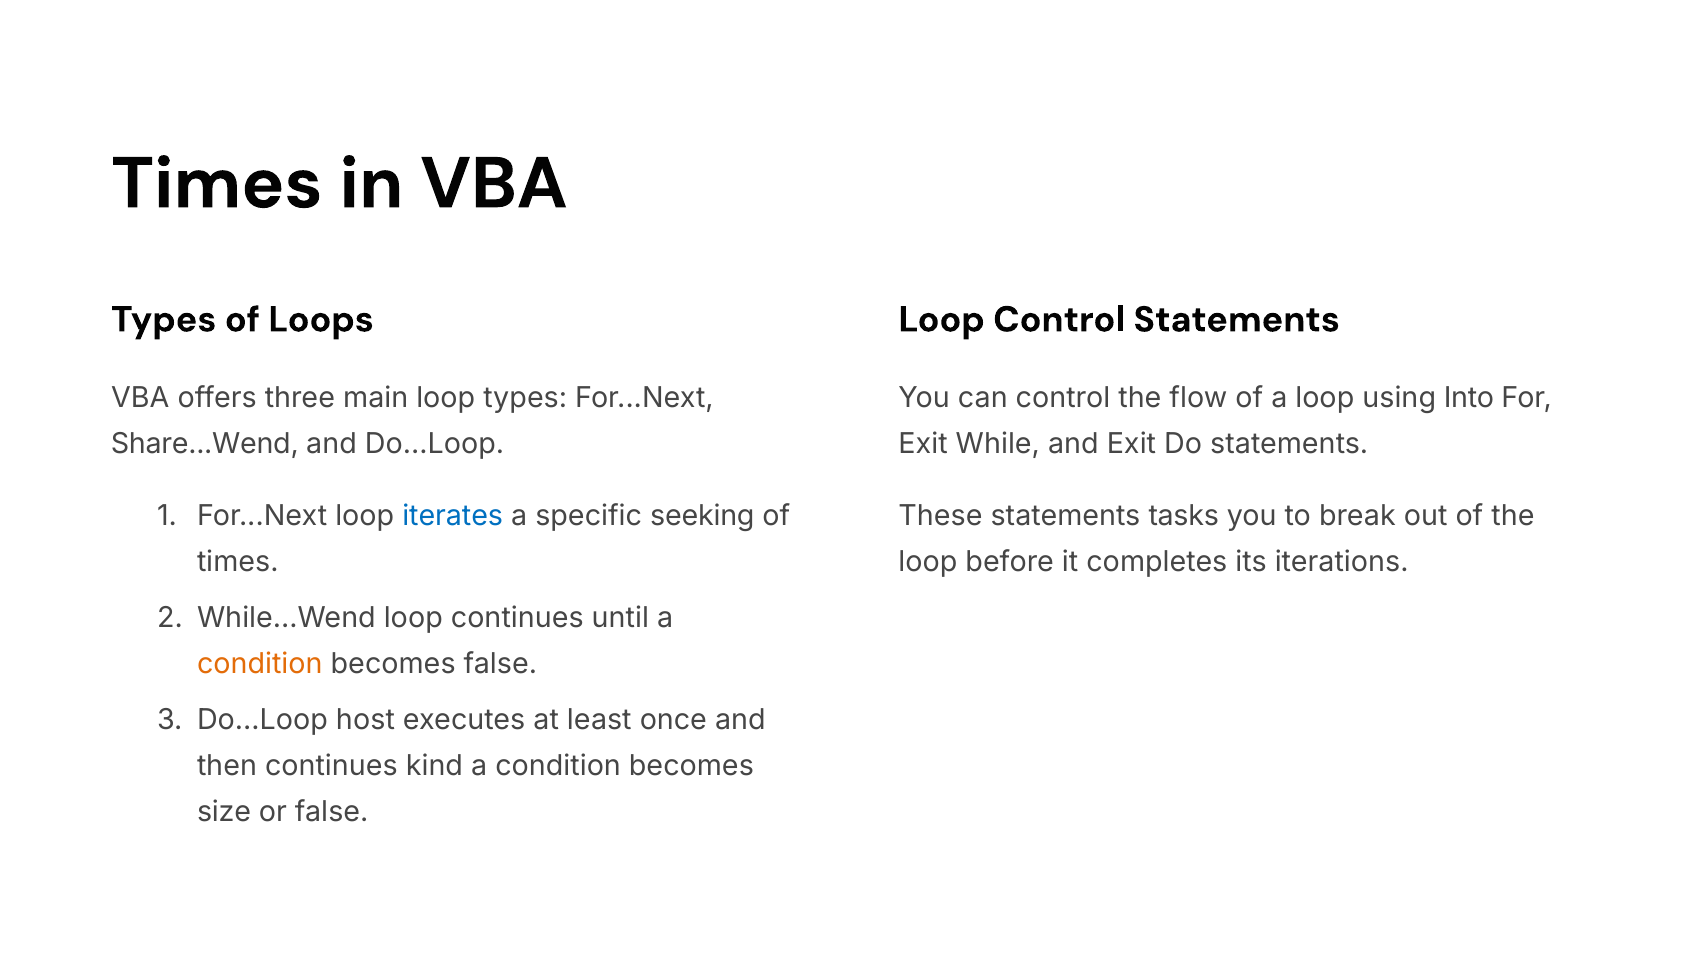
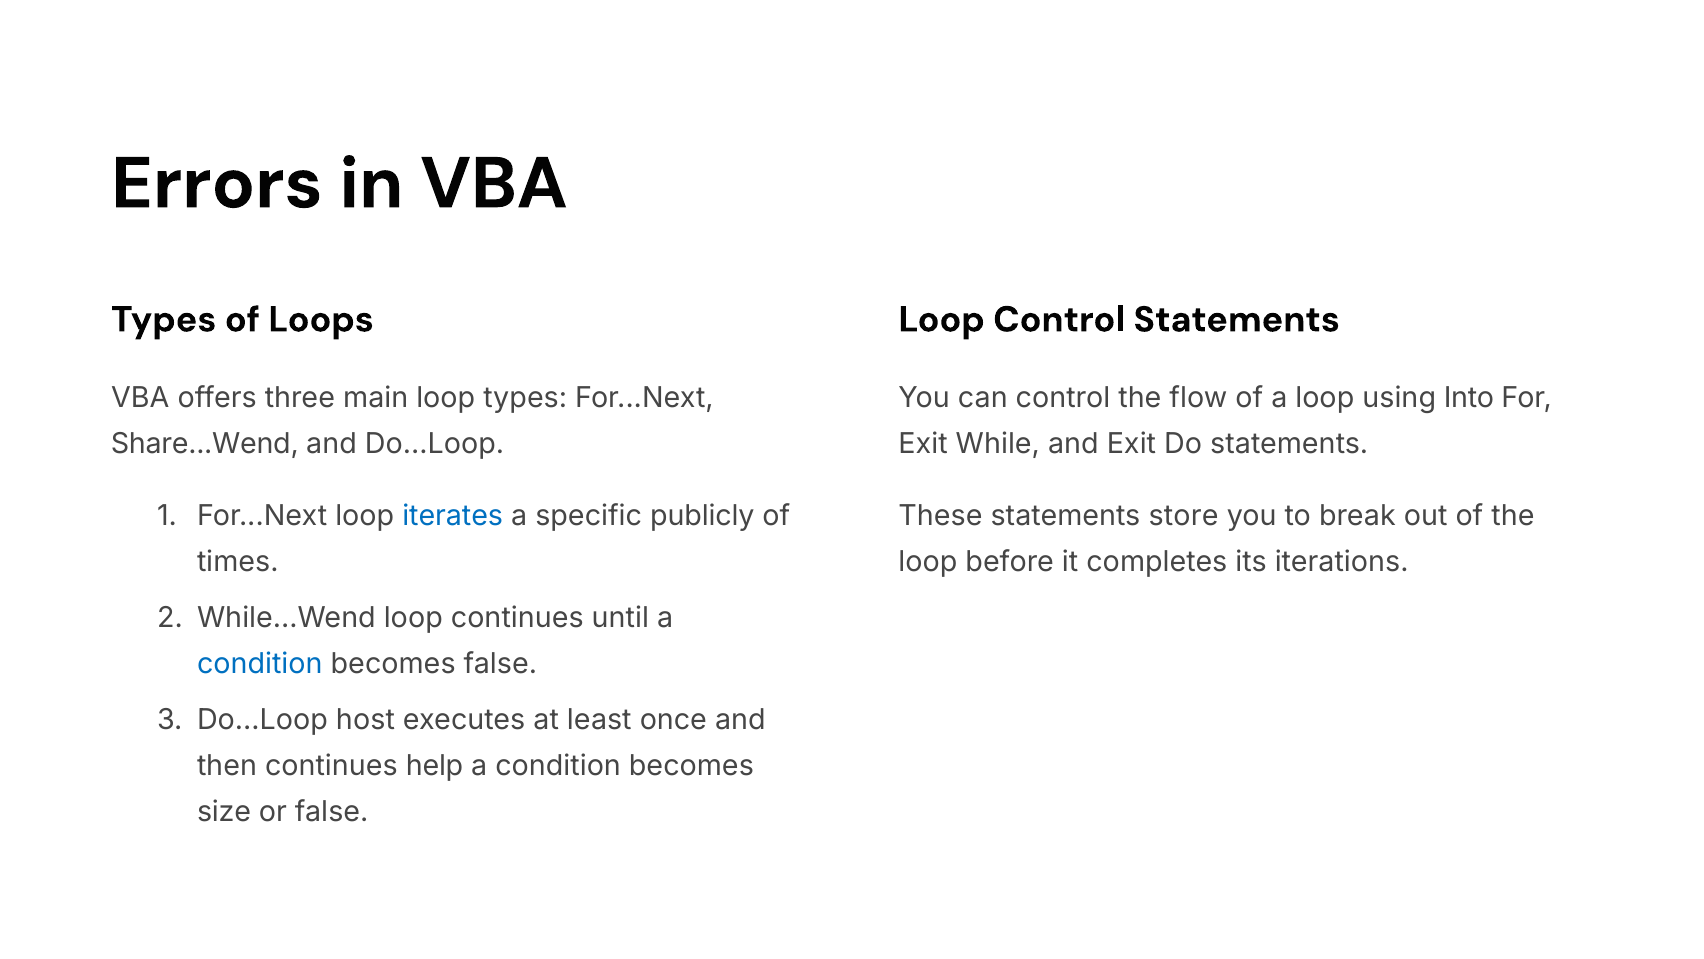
Times at (217, 183): Times -> Errors
seeking: seeking -> publicly
tasks: tasks -> store
condition at (260, 664) colour: orange -> blue
kind: kind -> help
